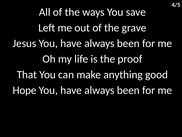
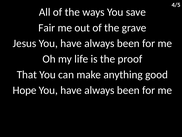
Left: Left -> Fair
